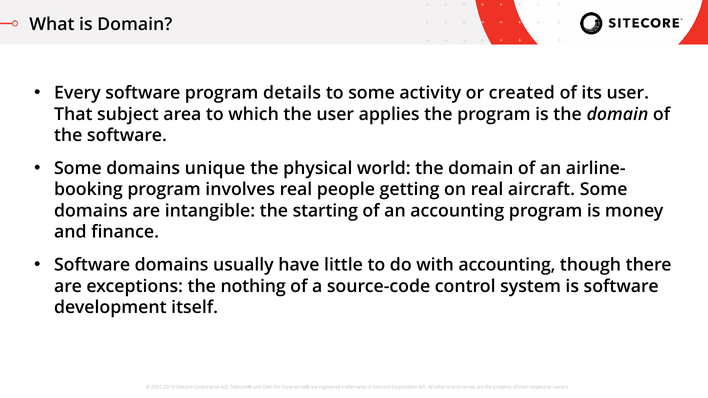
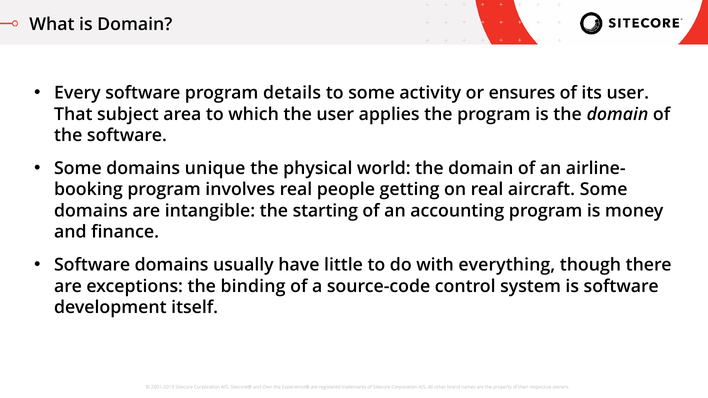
created: created -> ensures
with accounting: accounting -> everything
nothing: nothing -> binding
